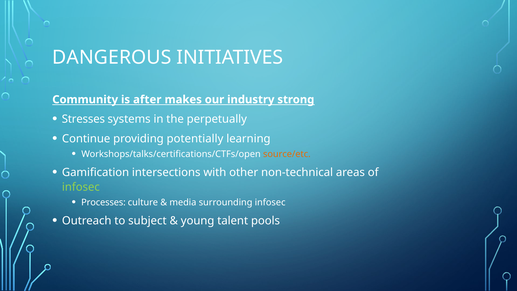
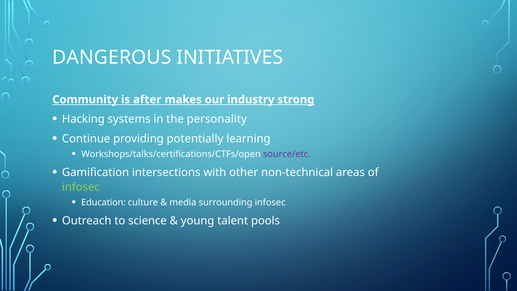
Stresses: Stresses -> Hacking
perpetually: perpetually -> personality
source/etc colour: orange -> purple
Processes: Processes -> Education
subject: subject -> science
